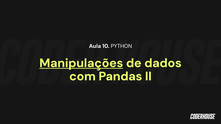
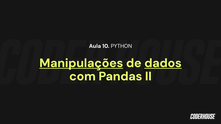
dados underline: none -> present
